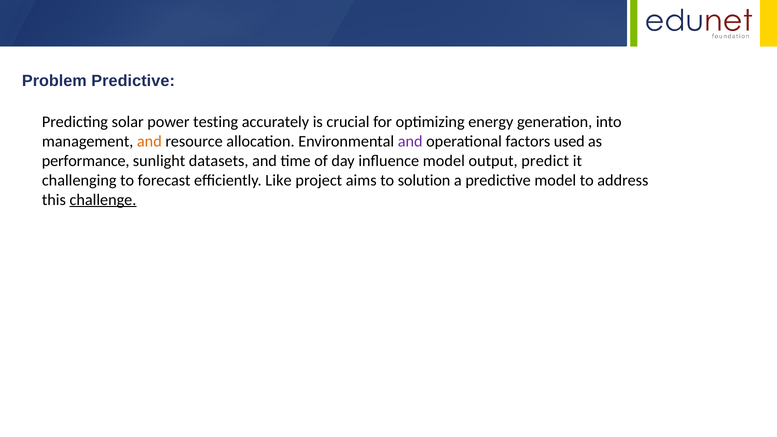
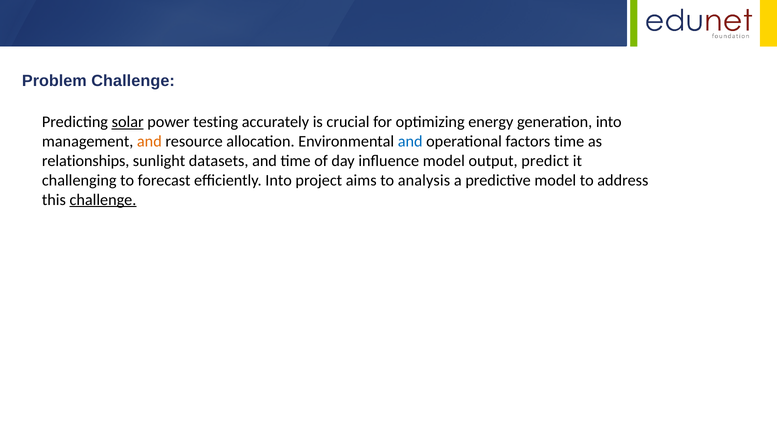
Problem Predictive: Predictive -> Challenge
solar underline: none -> present
and at (410, 141) colour: purple -> blue
factors used: used -> time
performance: performance -> relationships
efficiently Like: Like -> Into
solution: solution -> analysis
